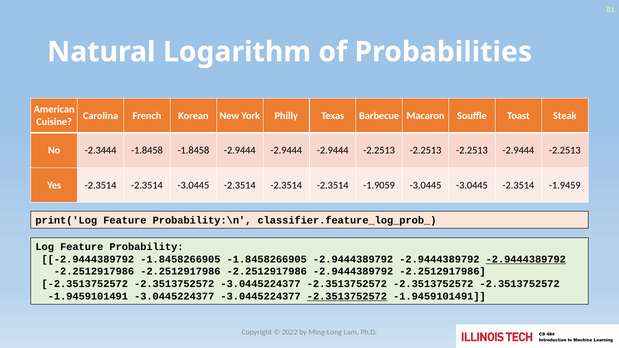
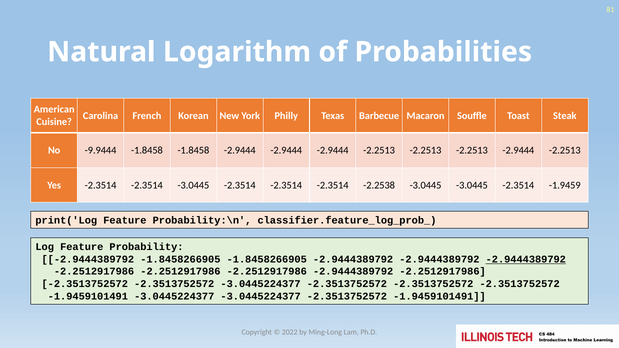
-2.3444: -2.3444 -> -9.9444
-1.9059: -1.9059 -> -2.2538
-2.3513752572 at (347, 296) underline: present -> none
